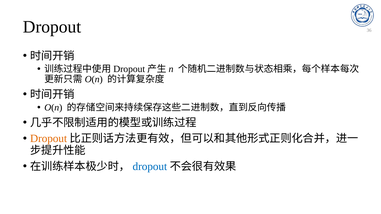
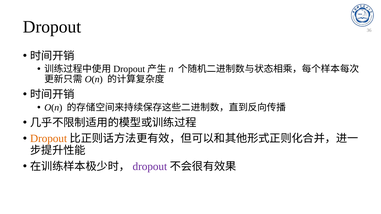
dropout at (150, 167) colour: blue -> purple
